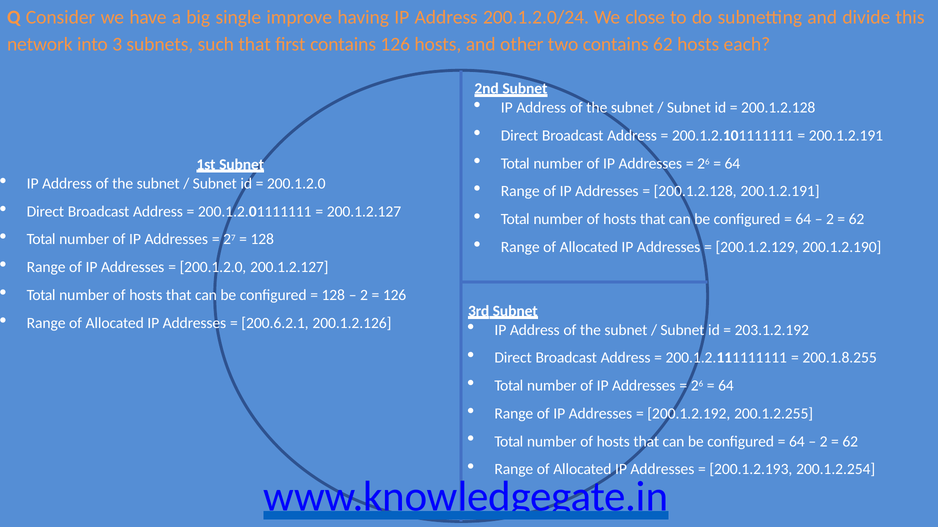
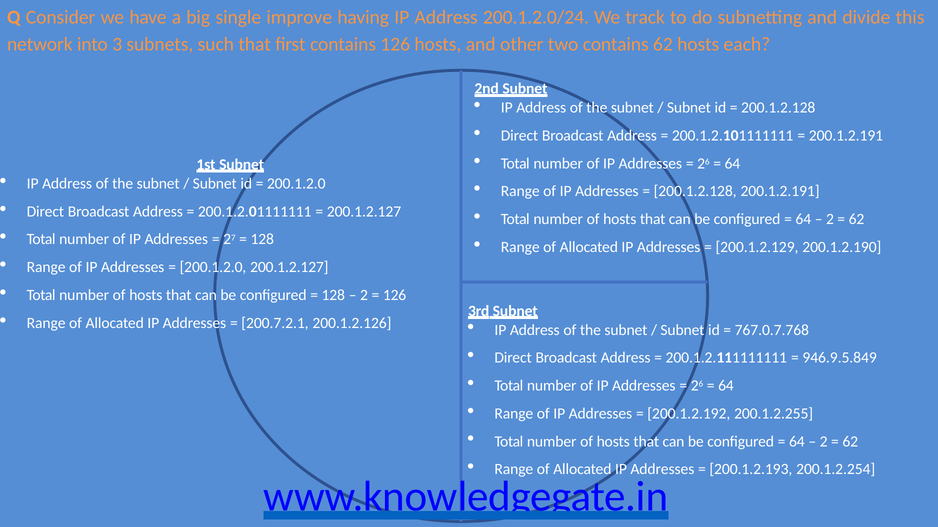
close: close -> track
200.6.2.1: 200.6.2.1 -> 200.7.2.1
203.1.2.192: 203.1.2.192 -> 767.0.7.768
200.1.8.255: 200.1.8.255 -> 946.9.5.849
